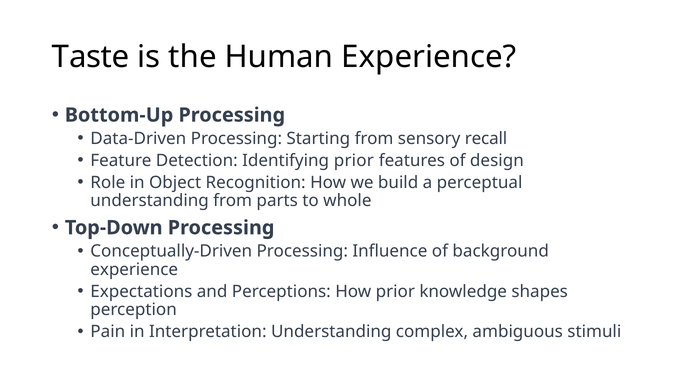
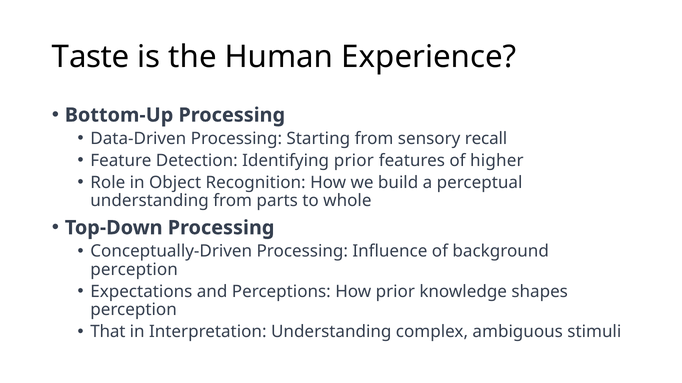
design: design -> higher
experience at (134, 270): experience -> perception
Pain: Pain -> That
